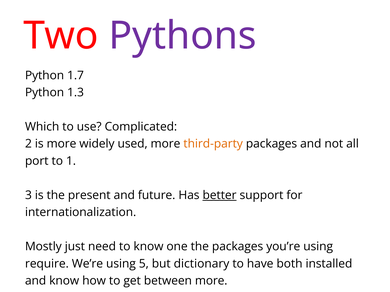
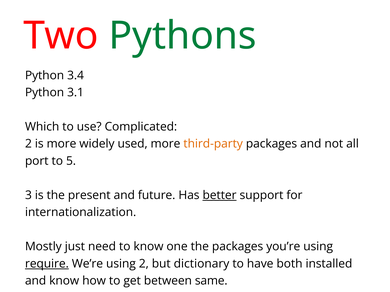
Pythons colour: purple -> green
1.7: 1.7 -> 3.4
1.3: 1.3 -> 3.1
1: 1 -> 5
require underline: none -> present
using 5: 5 -> 2
between more: more -> same
